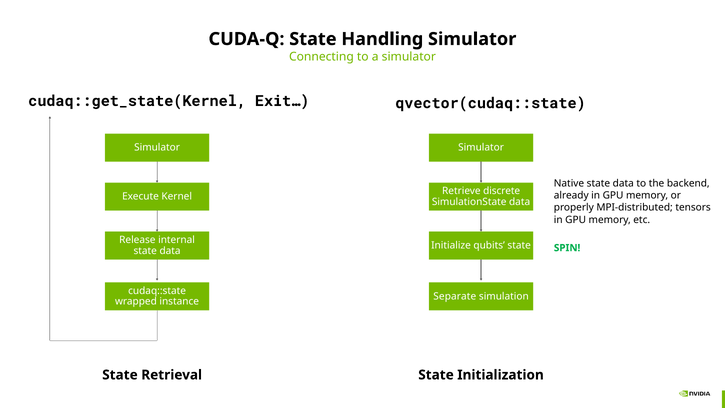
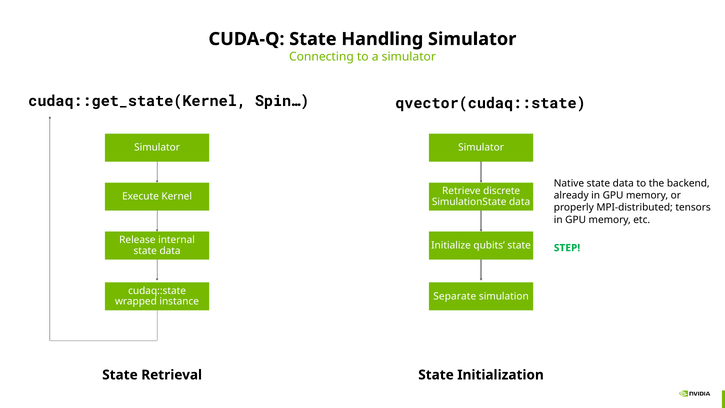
Exit…: Exit… -> Spin…
SPIN: SPIN -> STEP
